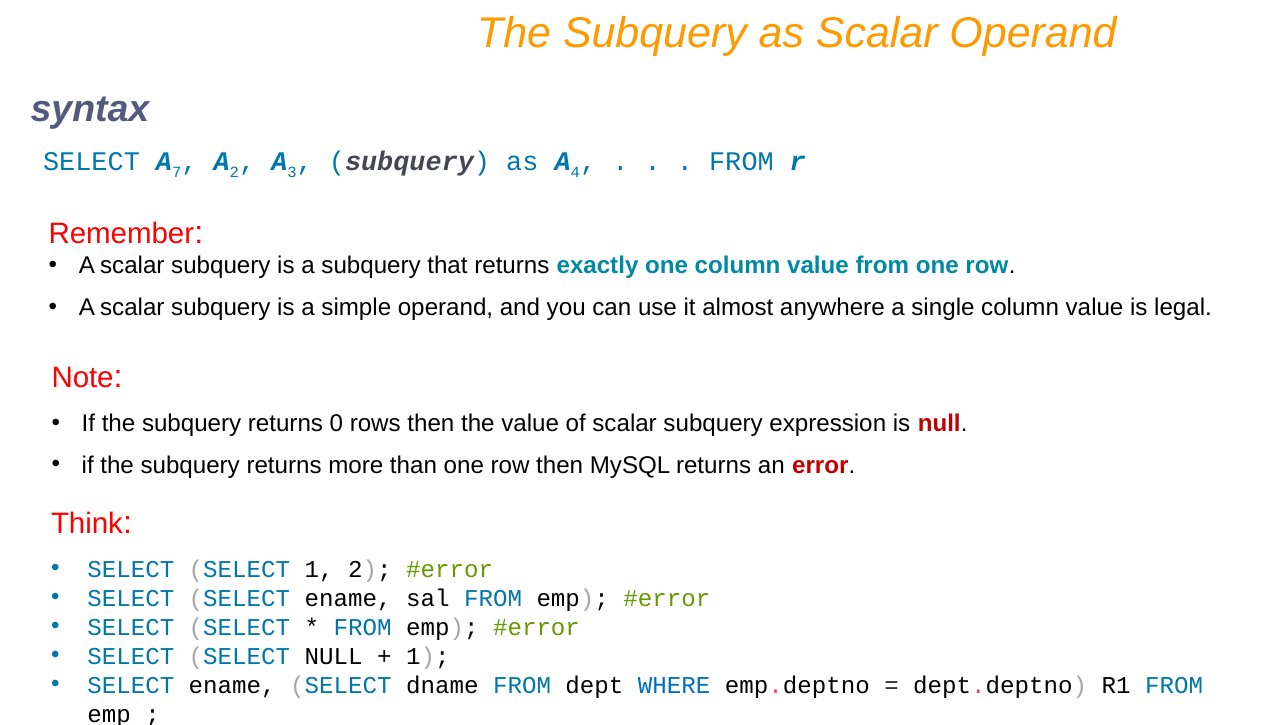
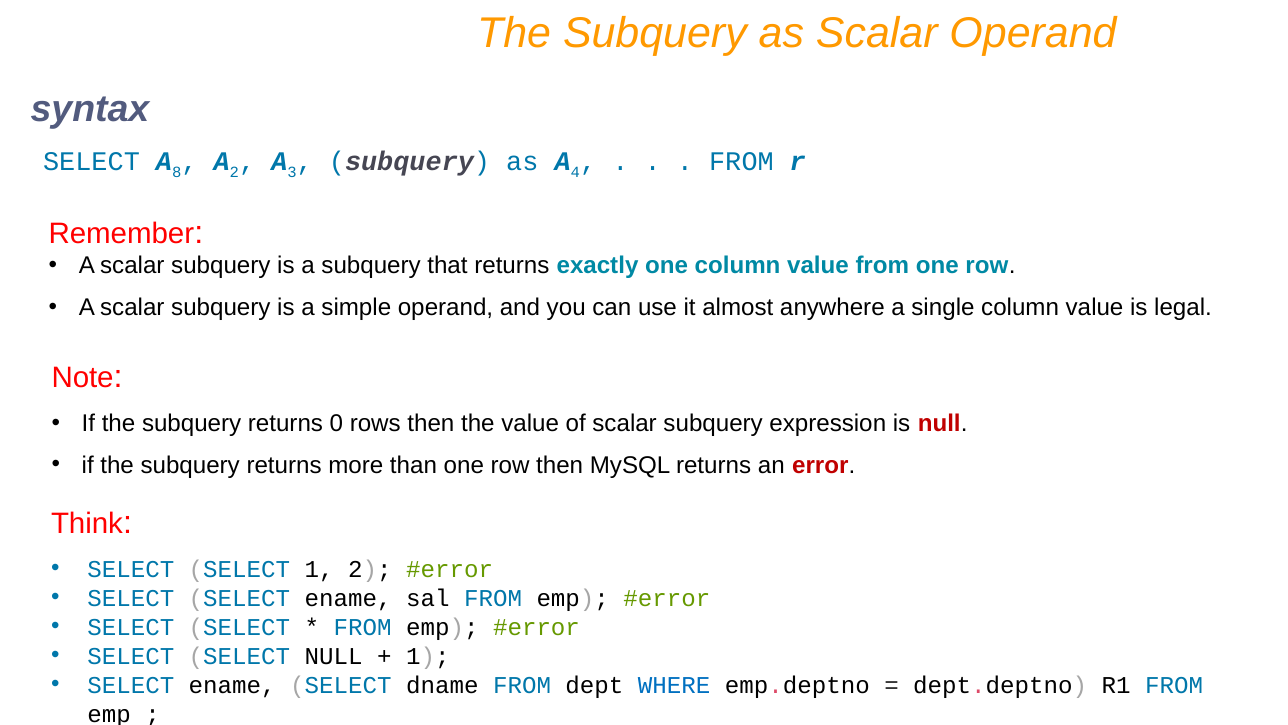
7: 7 -> 8
